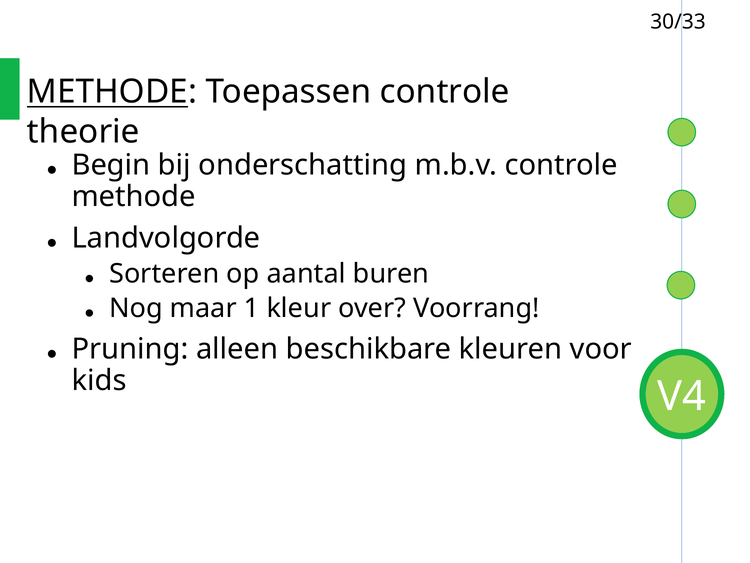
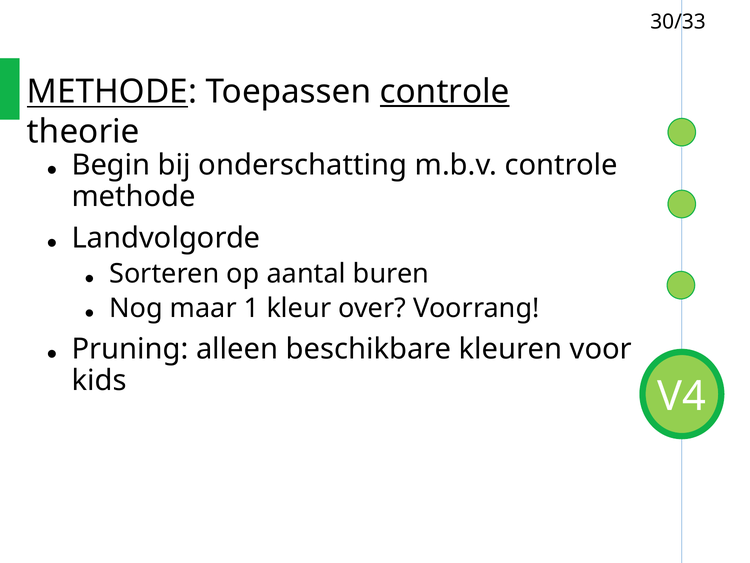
controle at (445, 91) underline: none -> present
